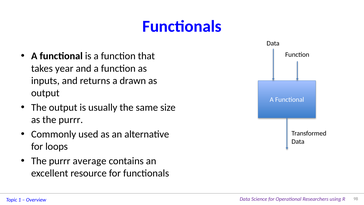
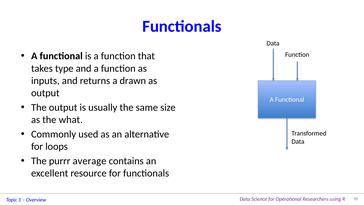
year: year -> type
as the purrr: purrr -> what
